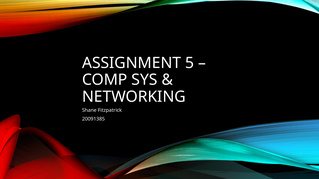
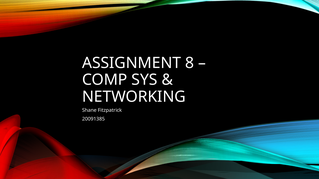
5: 5 -> 8
